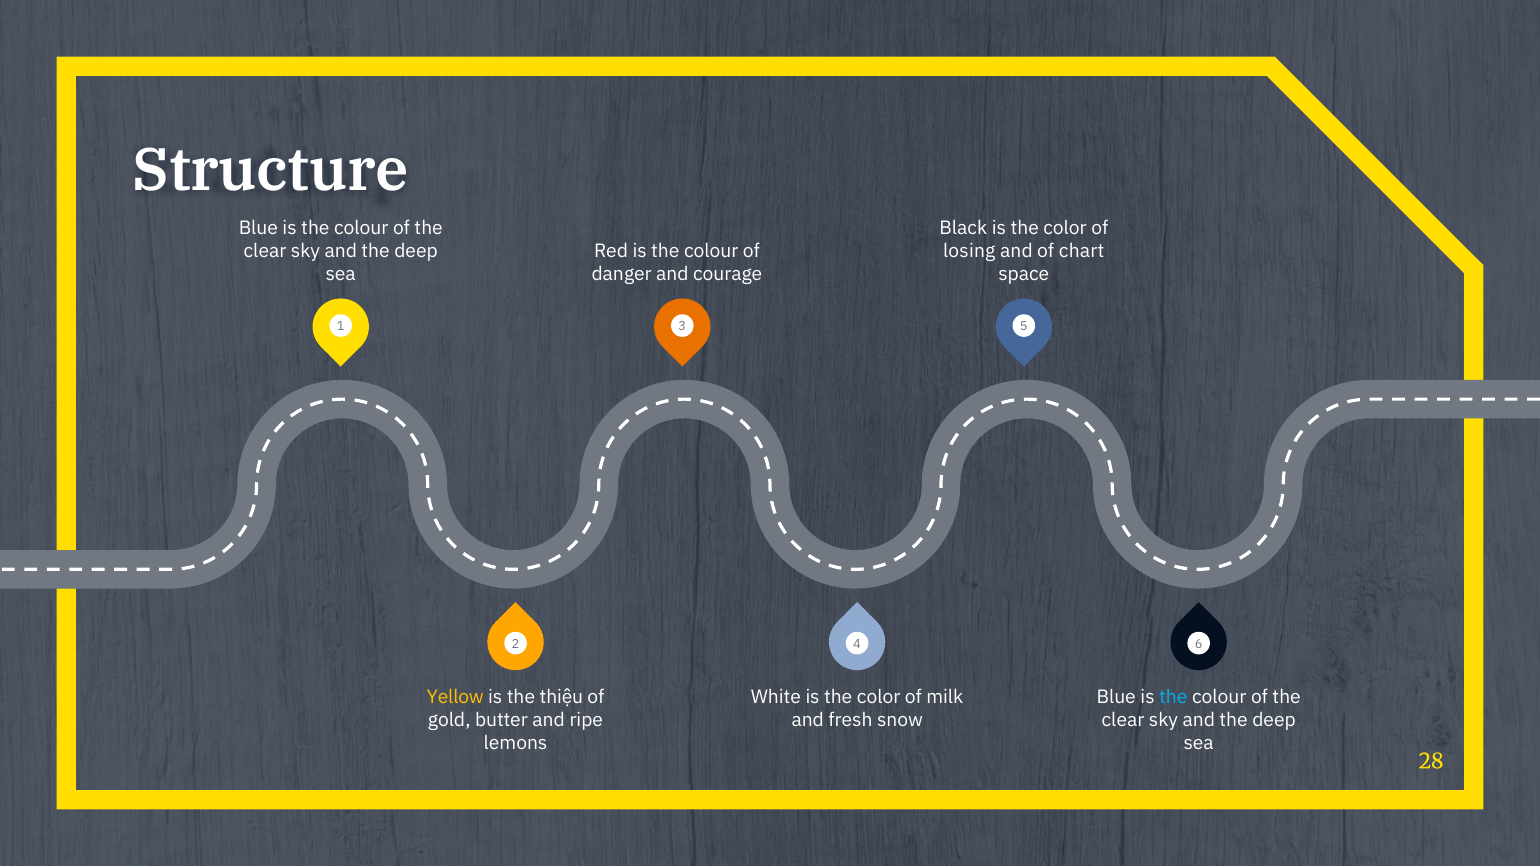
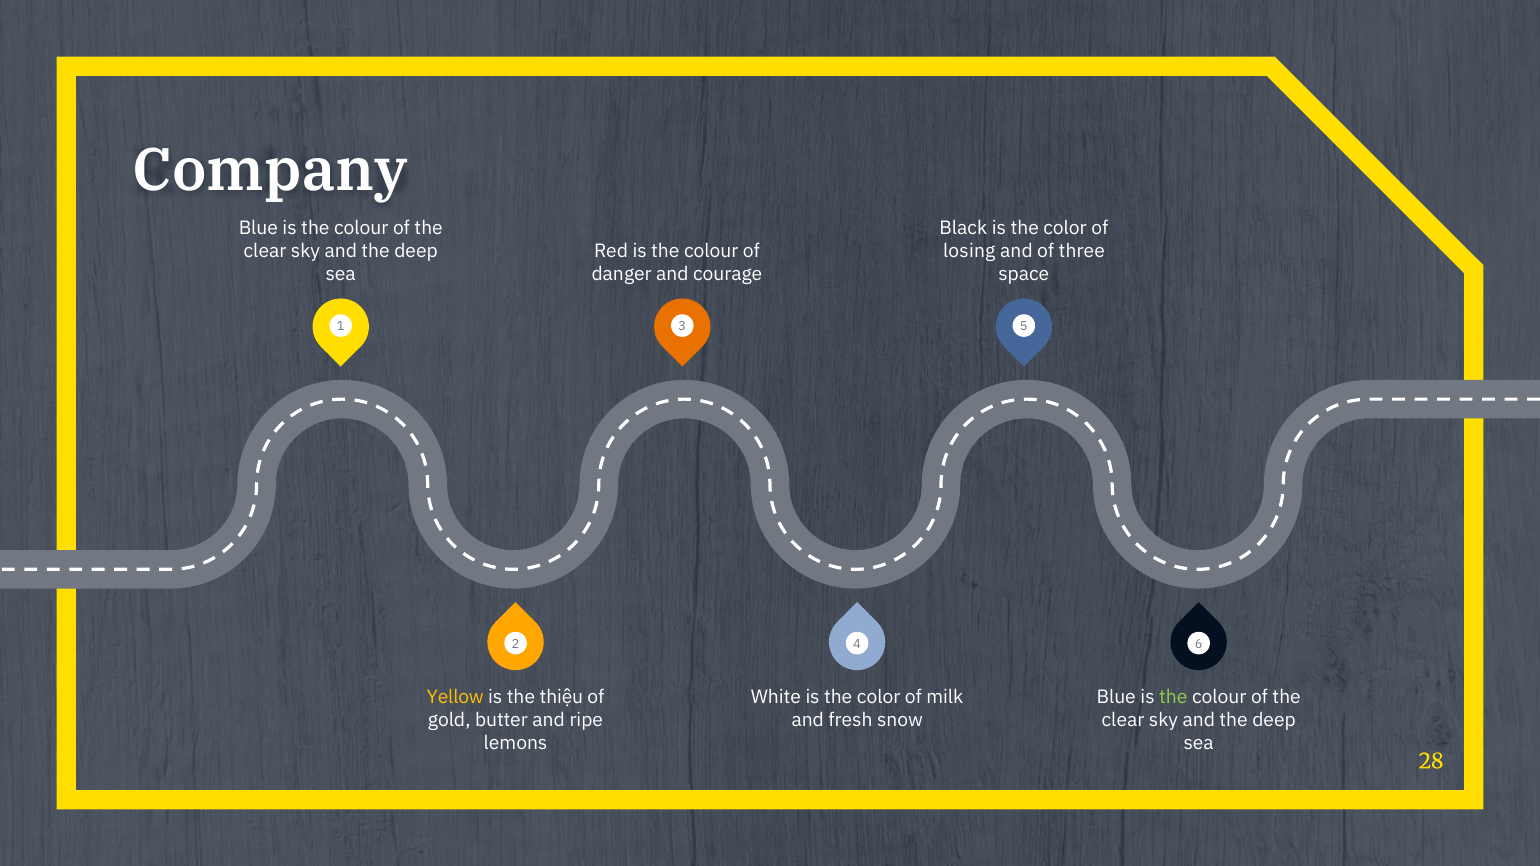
Structure: Structure -> Company
chart: chart -> three
the at (1173, 697) colour: light blue -> light green
